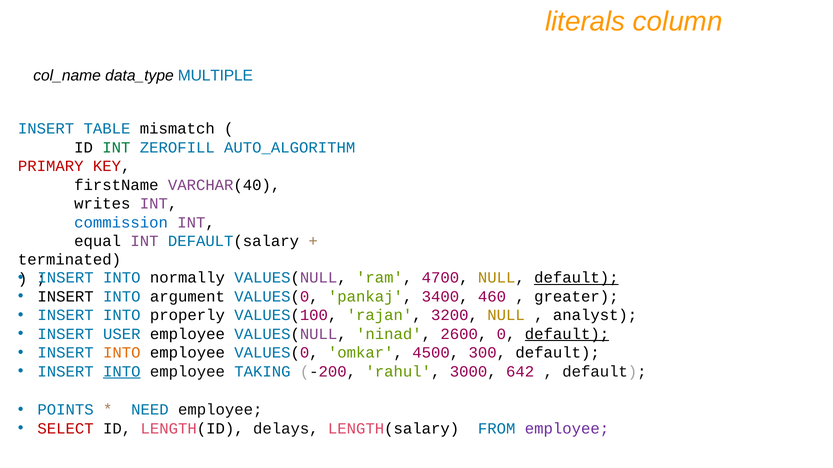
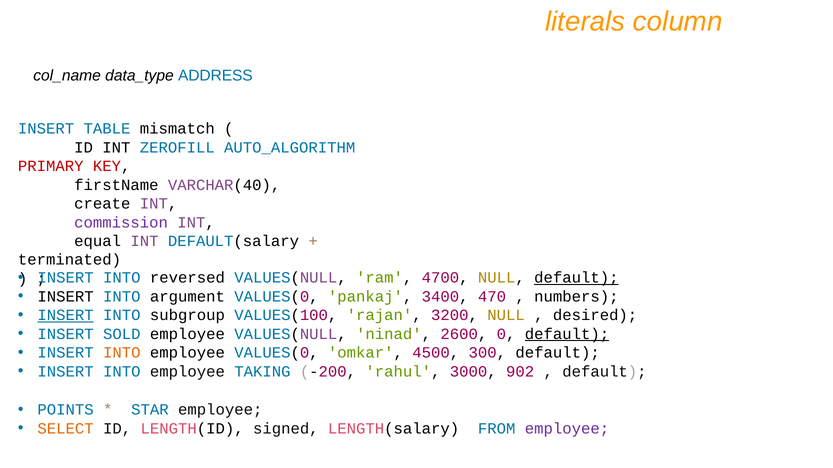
MULTIPLE: MULTIPLE -> ADDRESS
INT at (116, 148) colour: green -> black
writes: writes -> create
commission colour: blue -> purple
normally: normally -> reversed
460: 460 -> 470
greater: greater -> numbers
INSERT at (66, 316) underline: none -> present
properly: properly -> subgroup
analyst: analyst -> desired
USER: USER -> SOLD
INTO at (122, 372) underline: present -> none
642: 642 -> 902
NEED: NEED -> STAR
SELECT colour: red -> orange
delays: delays -> signed
